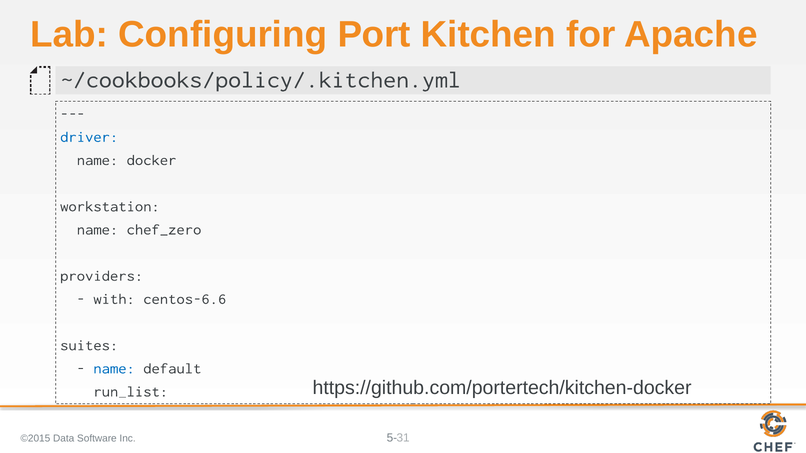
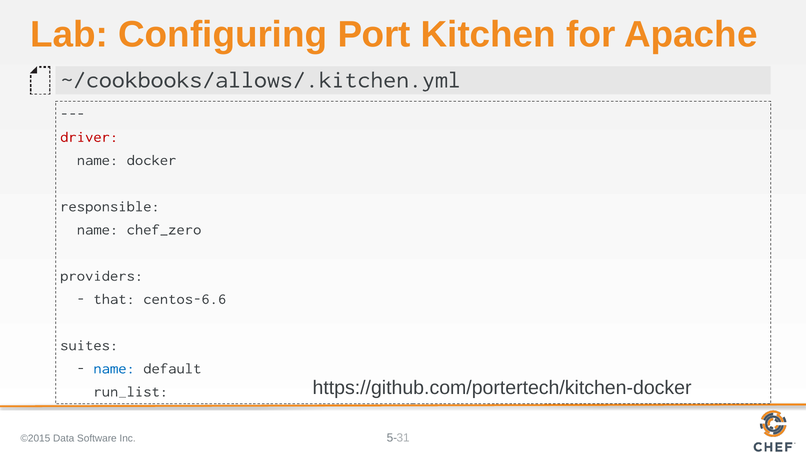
~/cookbooks/policy/.kitchen.yml: ~/cookbooks/policy/.kitchen.yml -> ~/cookbooks/allows/.kitchen.yml
driver colour: blue -> red
workstation: workstation -> responsible
with: with -> that
